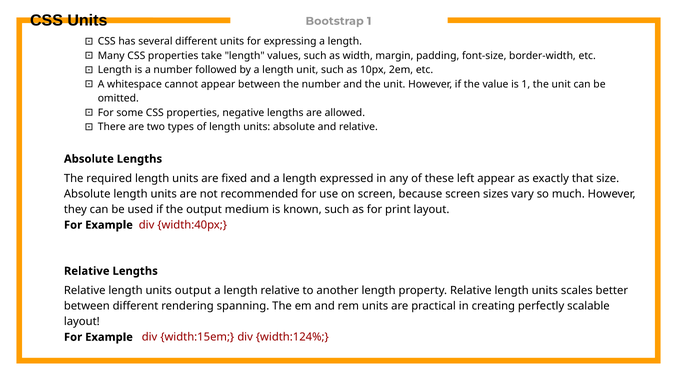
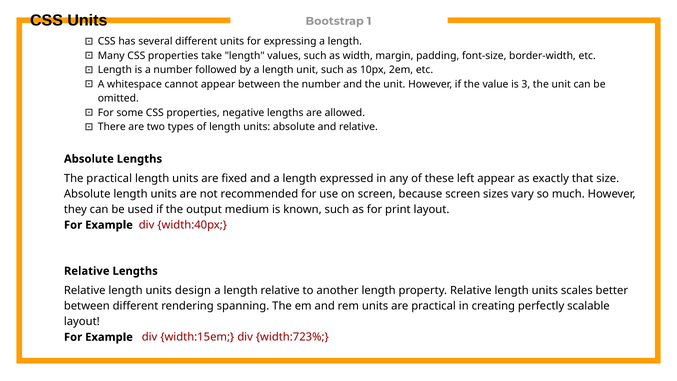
is 1: 1 -> 3
The required: required -> practical
units output: output -> design
width:124%: width:124% -> width:723%
